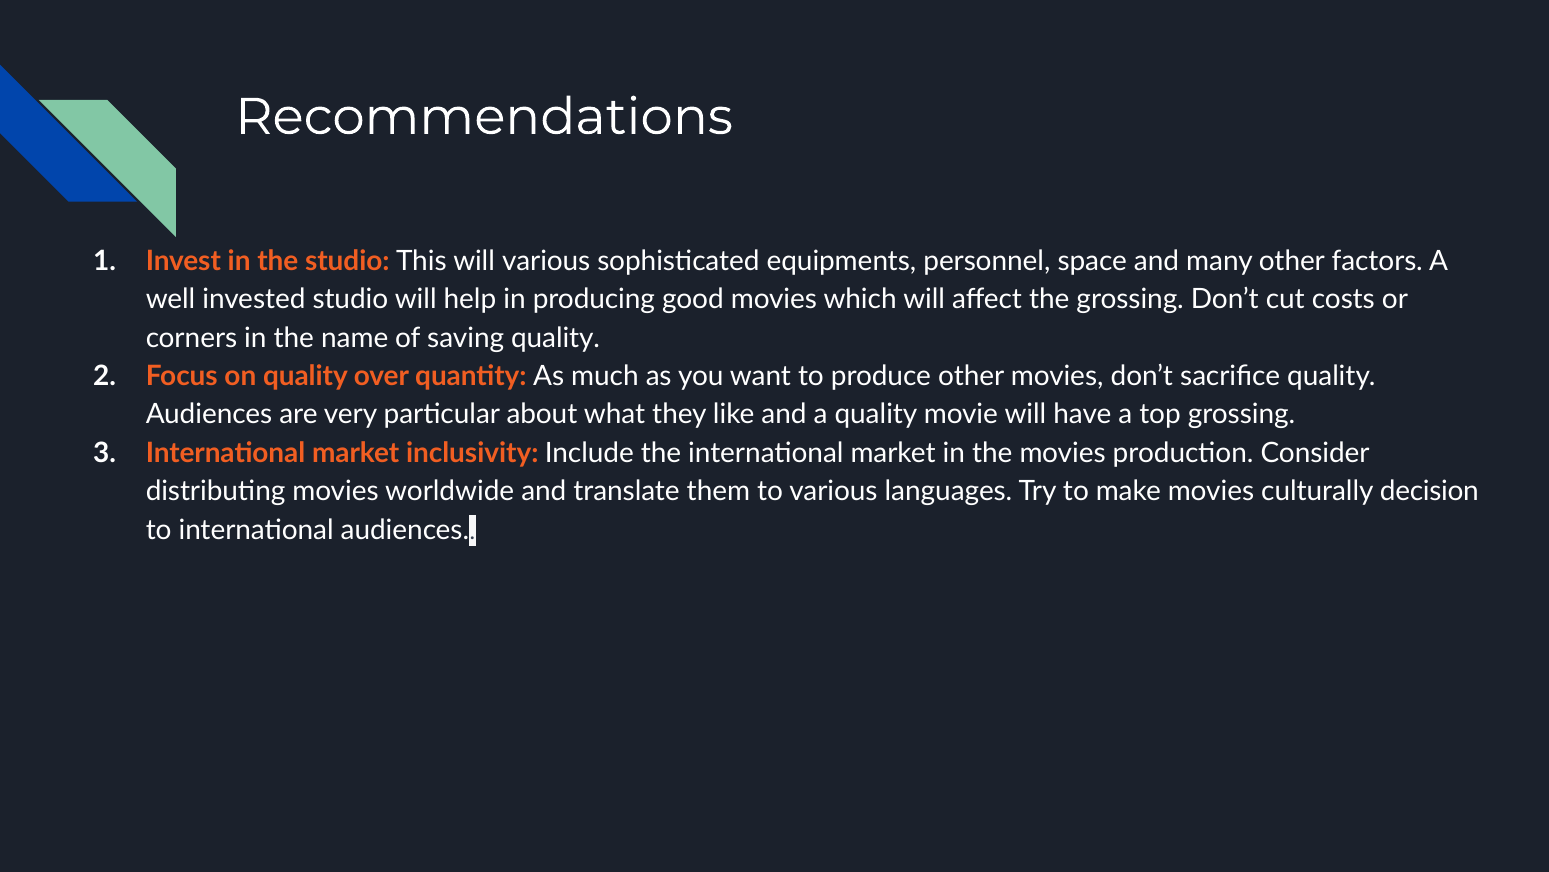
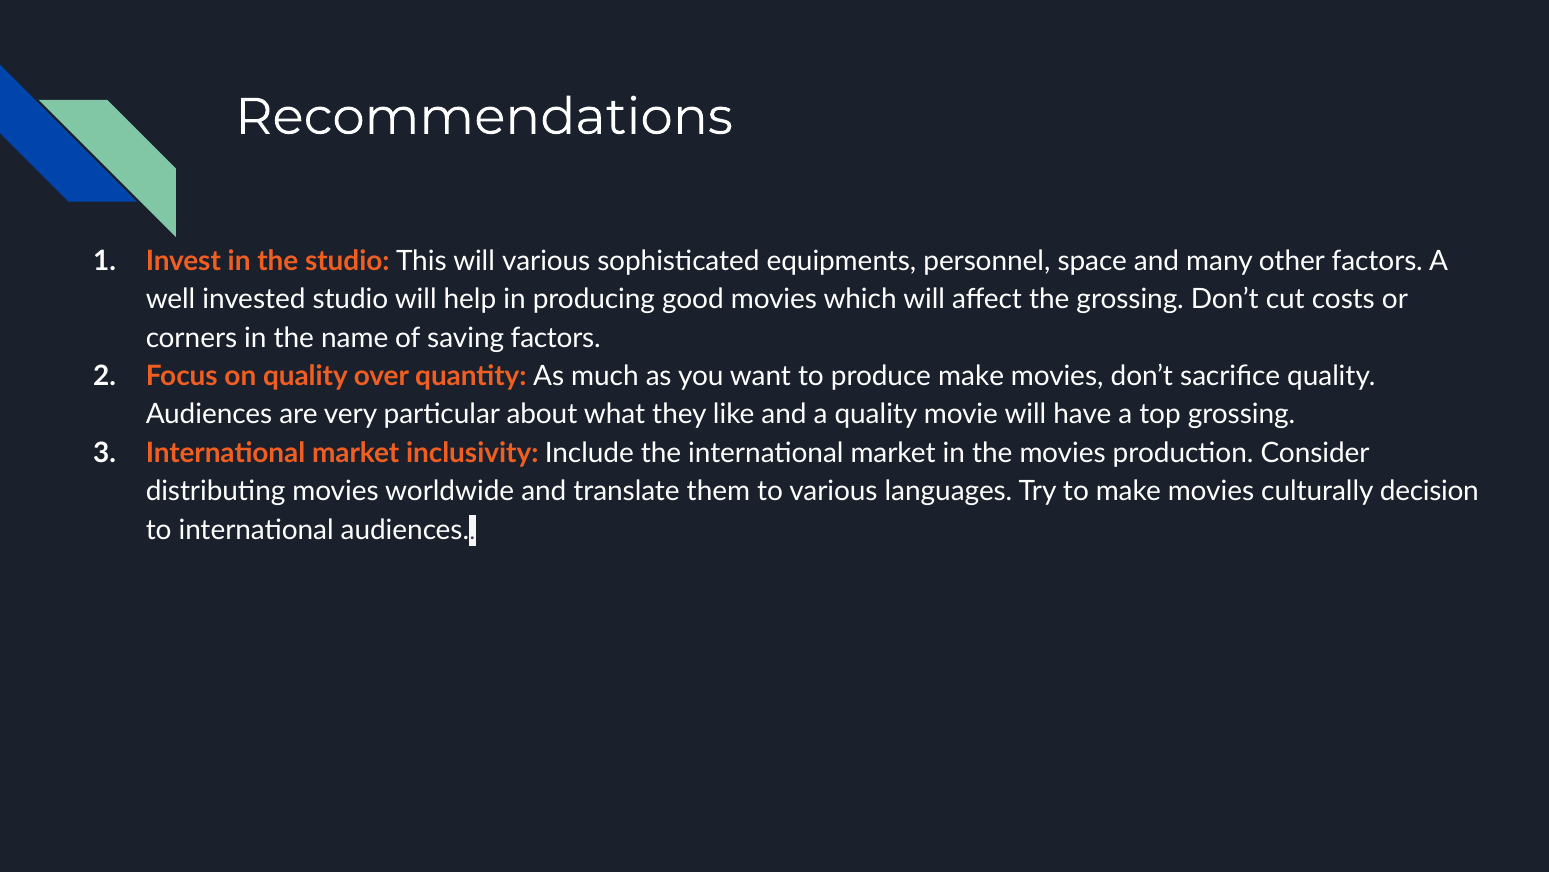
saving quality: quality -> factors
produce other: other -> make
